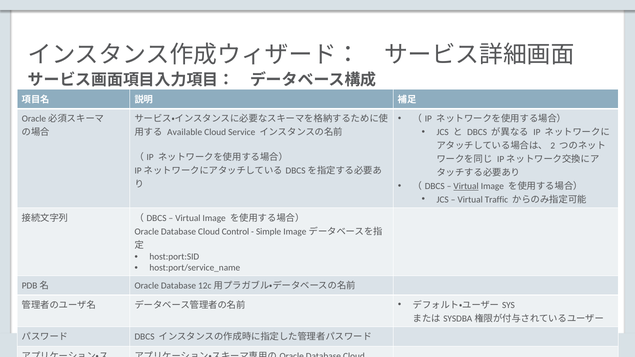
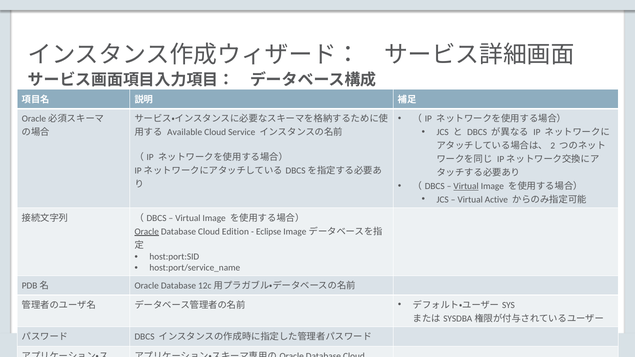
Traffic: Traffic -> Active
Oracle at (147, 232) underline: none -> present
Control: Control -> Edition
Simple: Simple -> Eclipse
